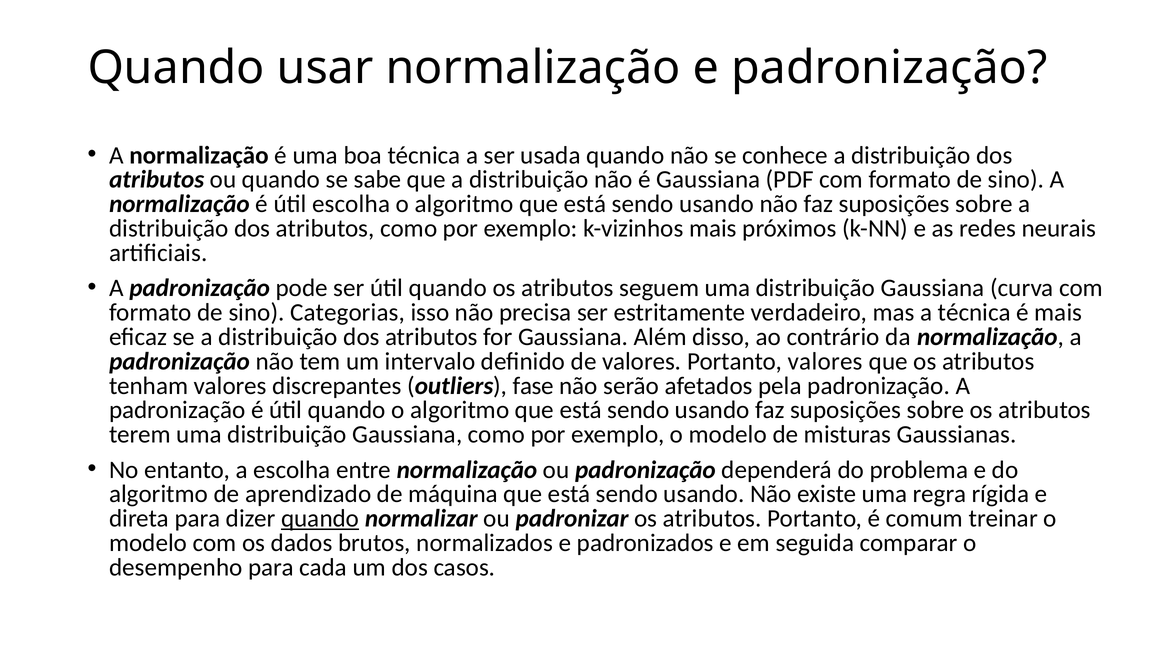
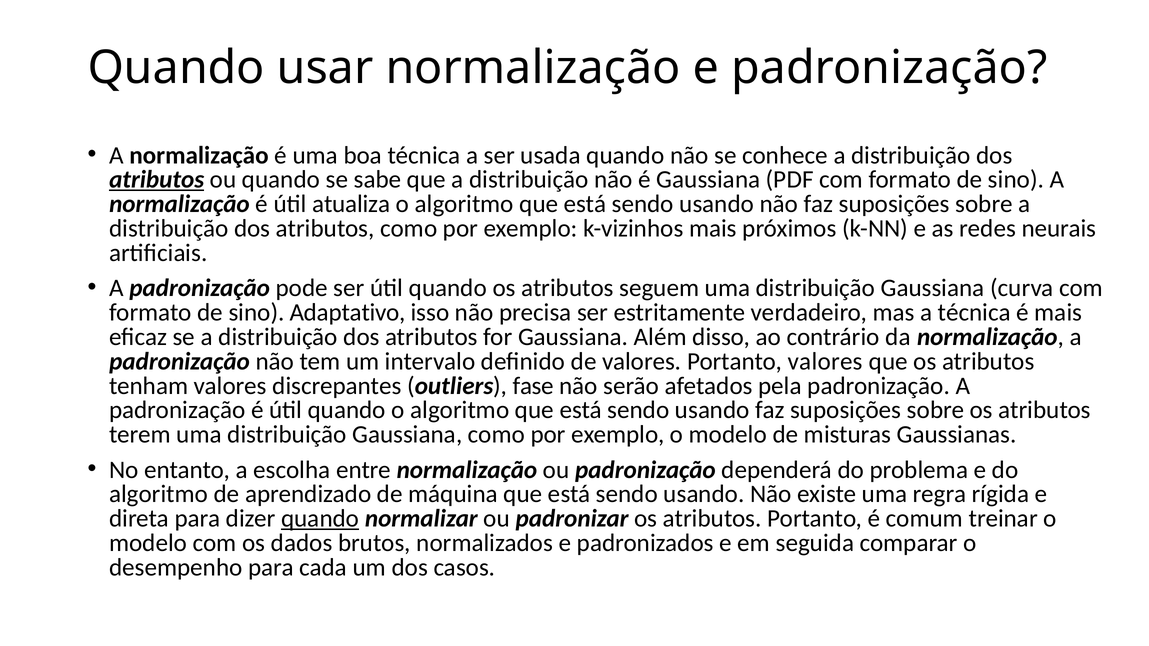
atributos at (157, 180) underline: none -> present
útil escolha: escolha -> atualiza
Categorias: Categorias -> Adaptativo
